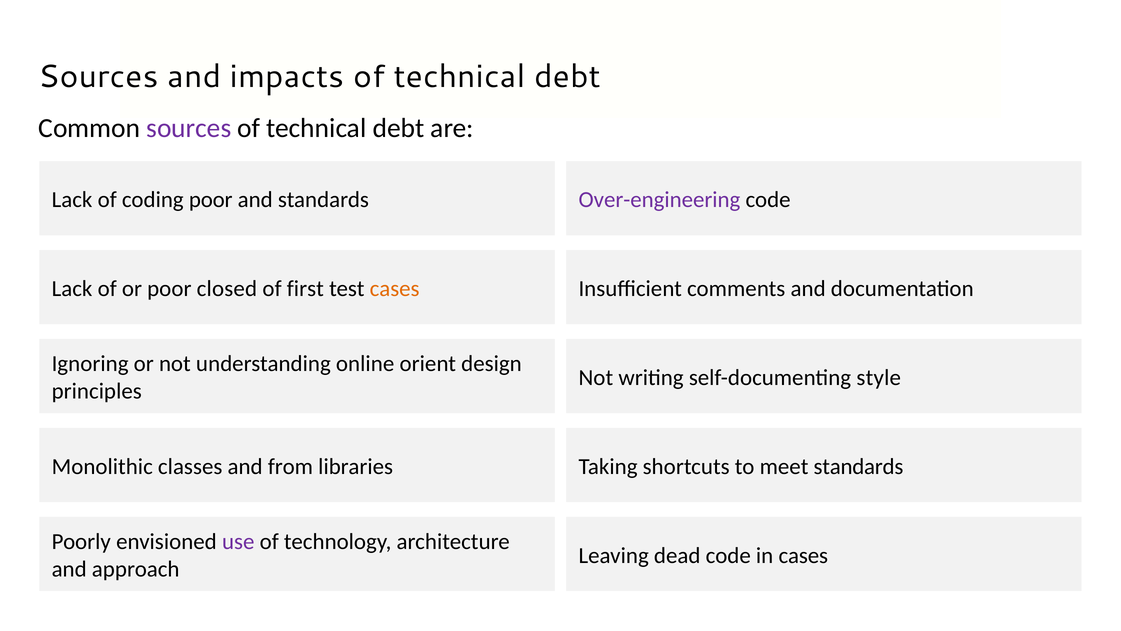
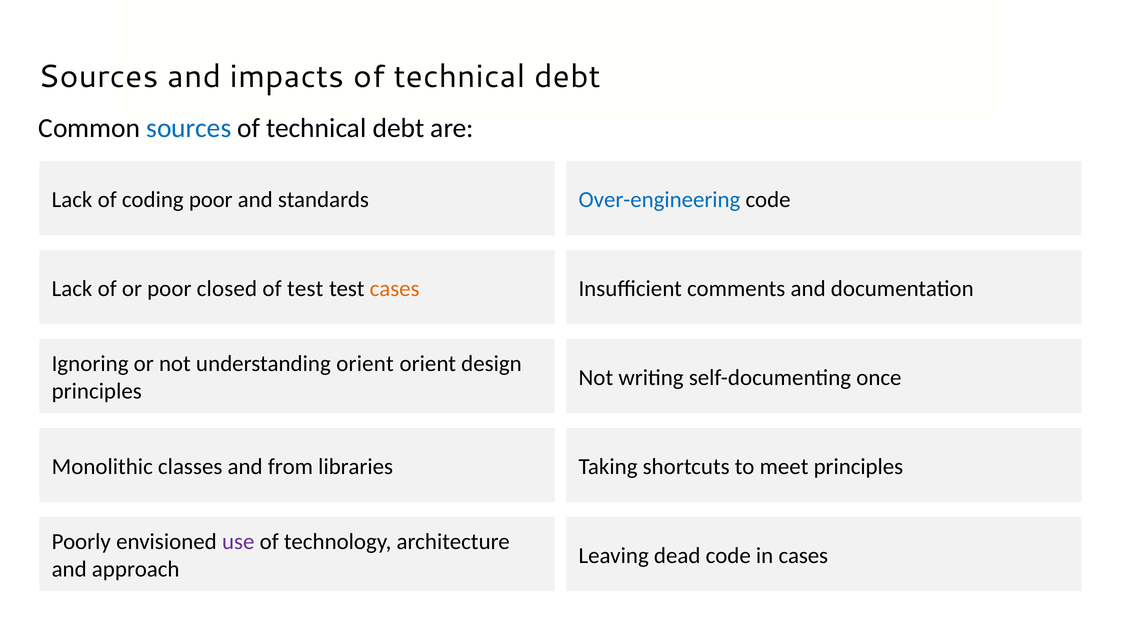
sources at (189, 128) colour: purple -> blue
Over-engineering colour: purple -> blue
of first: first -> test
understanding online: online -> orient
self-documenting style: style -> once
meet standards: standards -> principles
